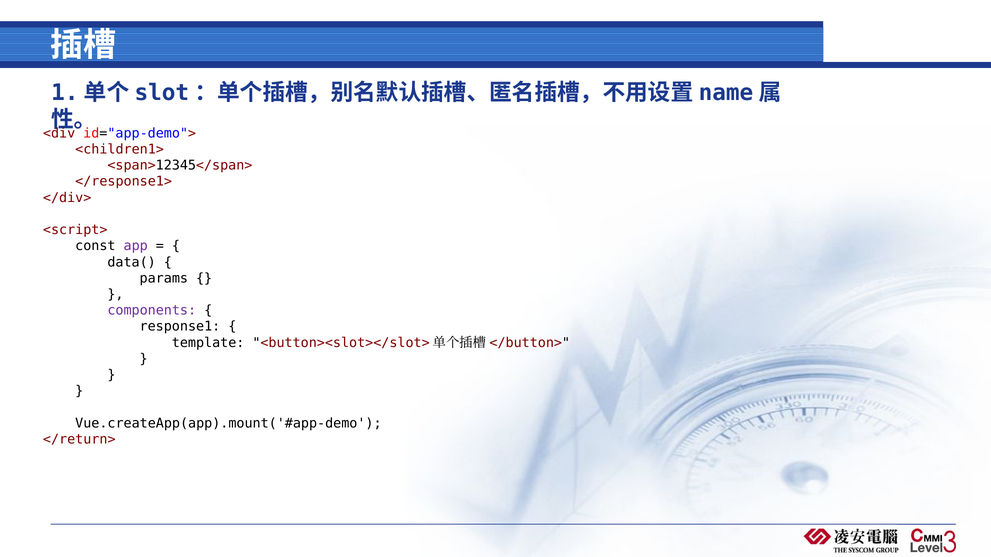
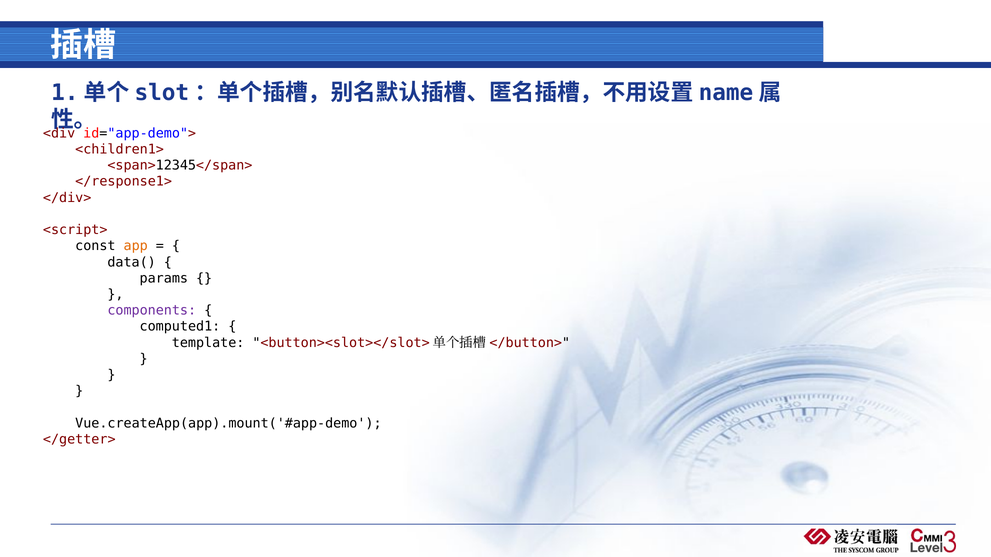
app colour: purple -> orange
response1: response1 -> computed1
</return>: </return> -> </getter>
